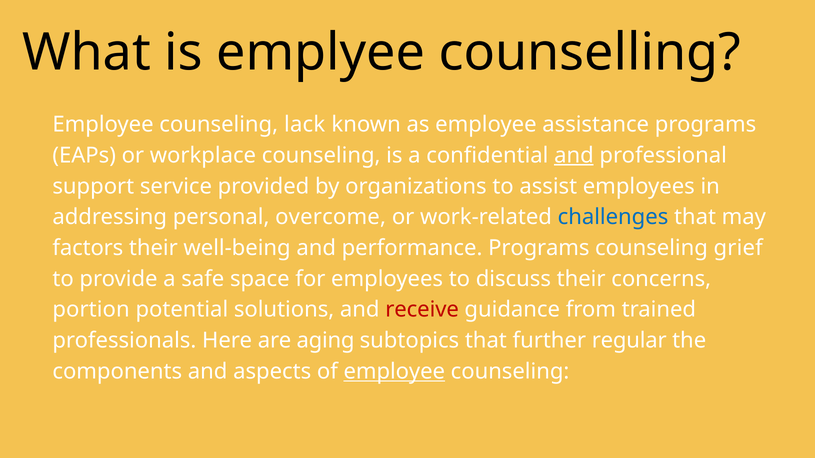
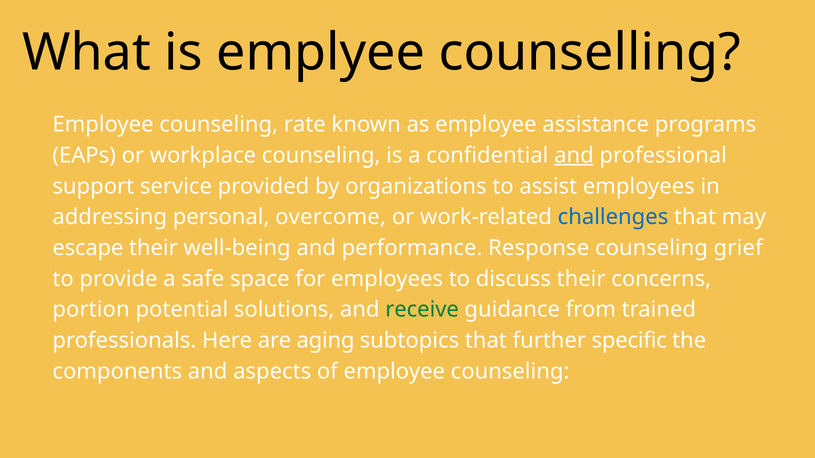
lack: lack -> rate
factors: factors -> escape
performance Programs: Programs -> Response
receive colour: red -> green
regular: regular -> specific
employee at (394, 372) underline: present -> none
